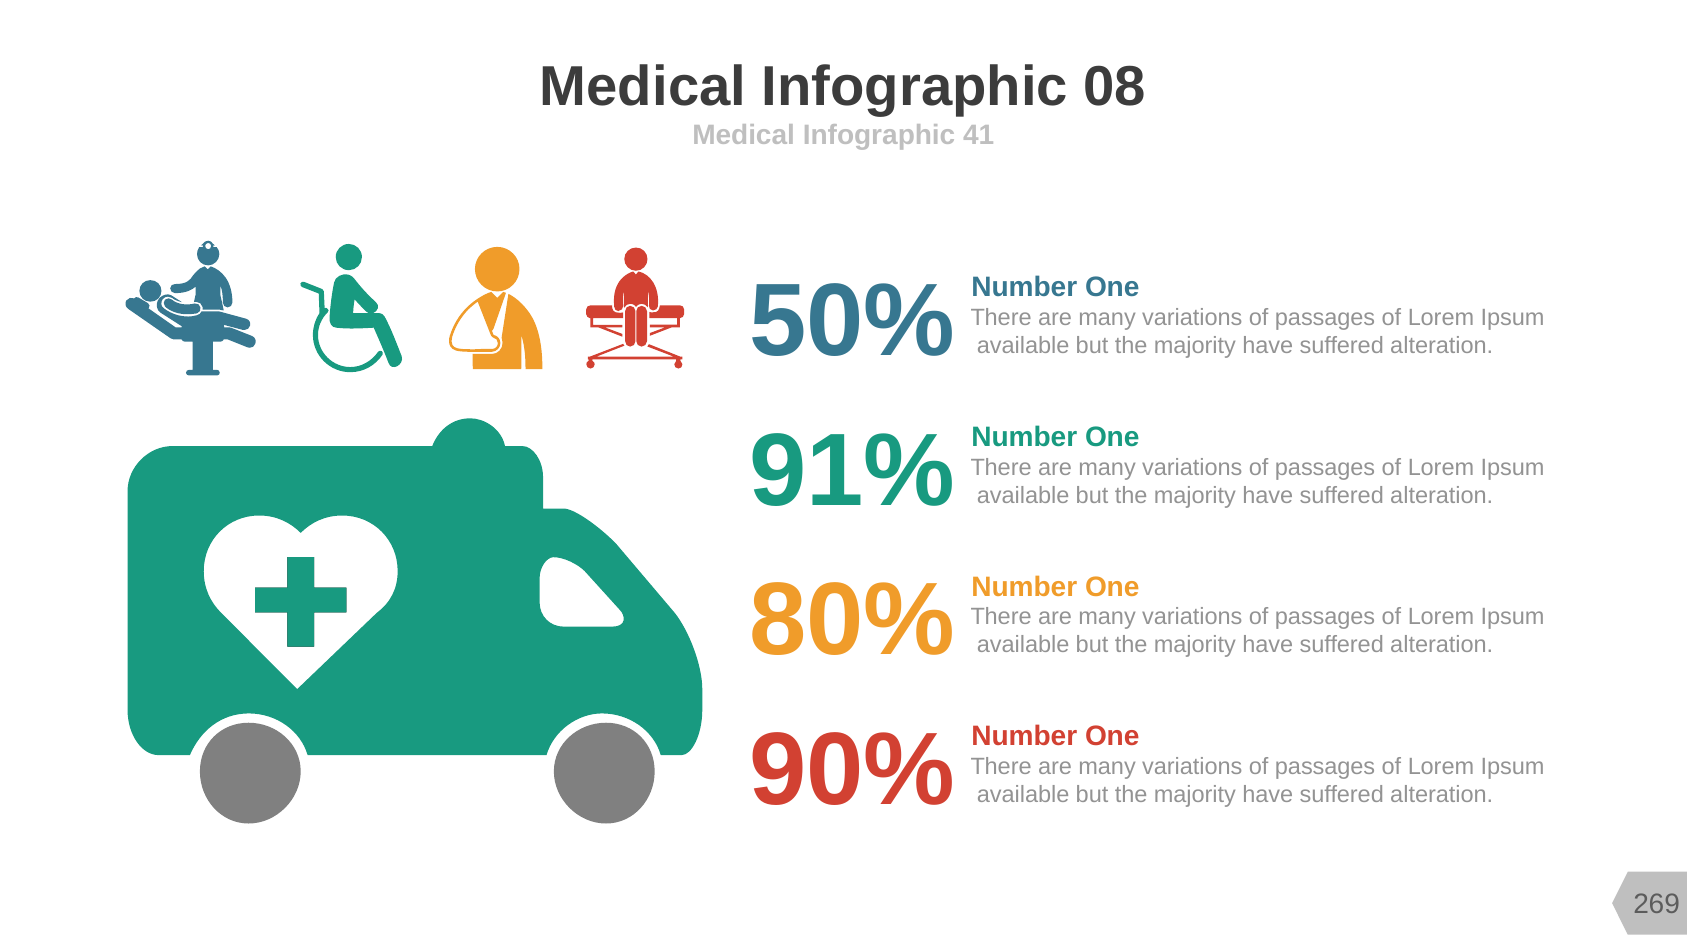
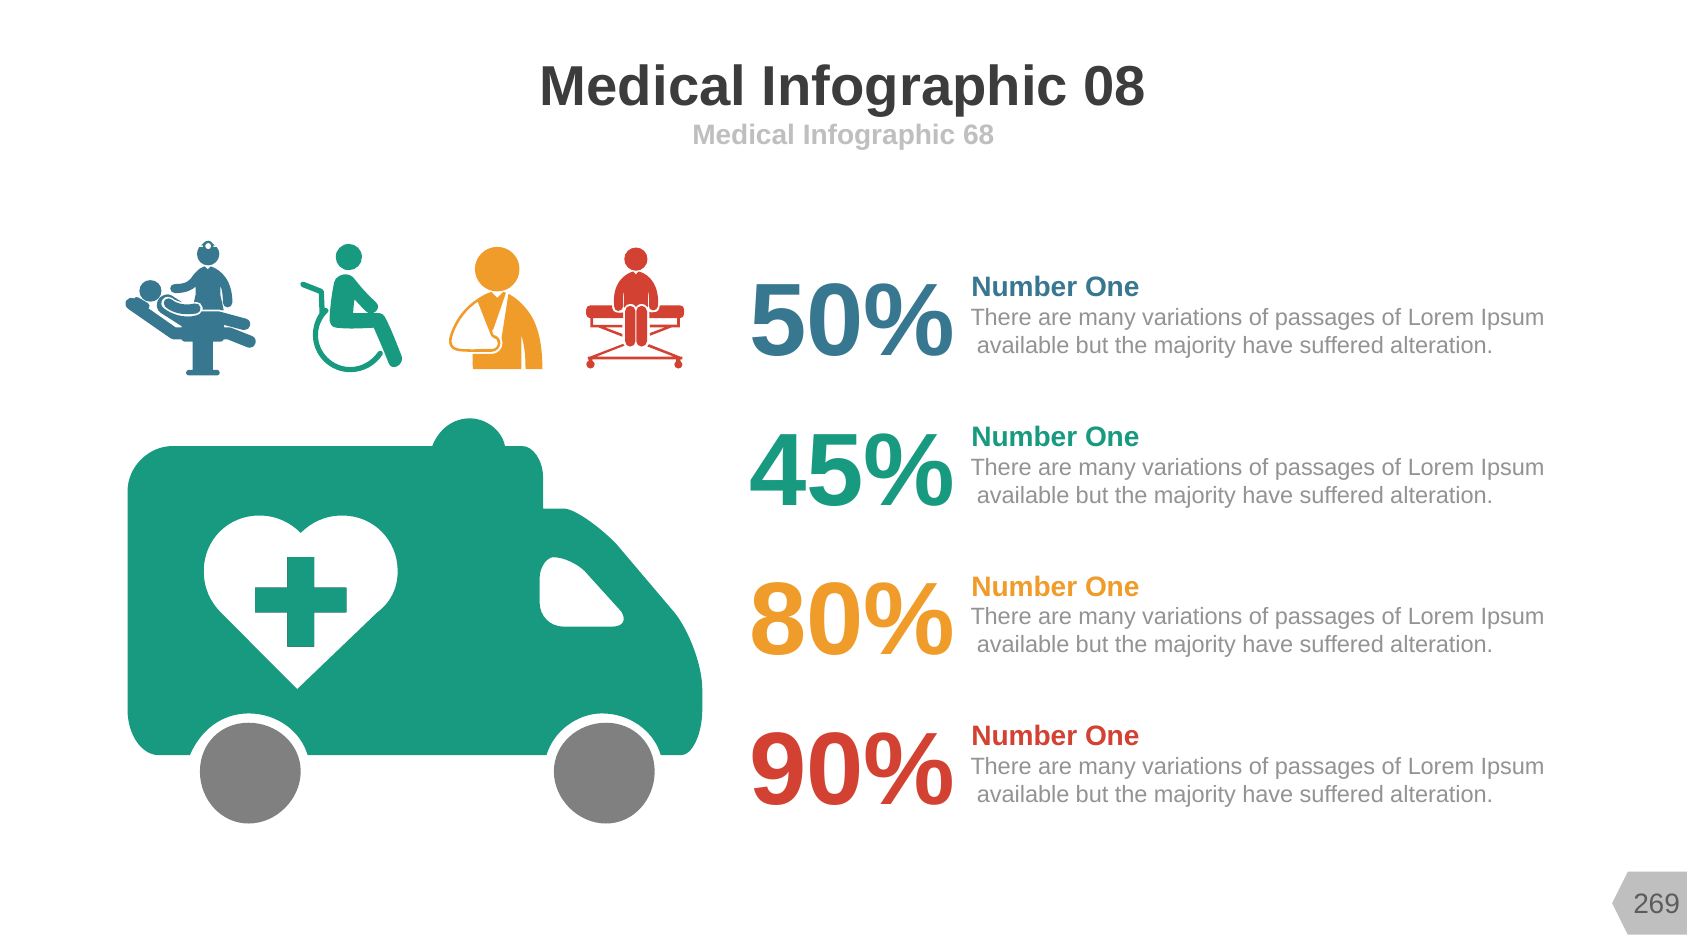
41: 41 -> 68
91%: 91% -> 45%
